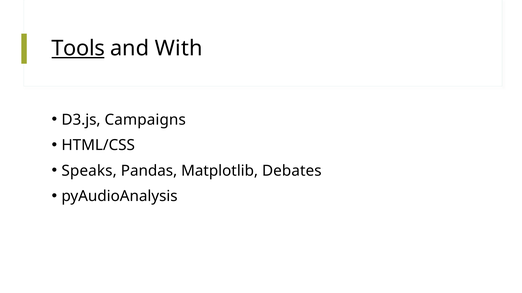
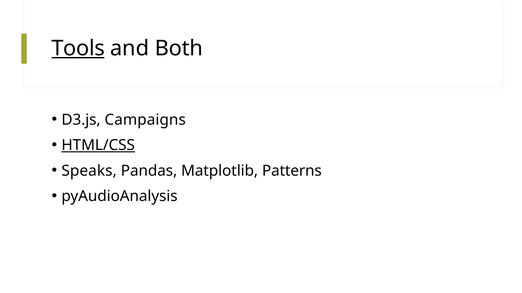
With: With -> Both
HTML/CSS underline: none -> present
Debates: Debates -> Patterns
